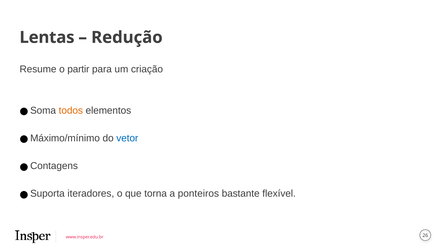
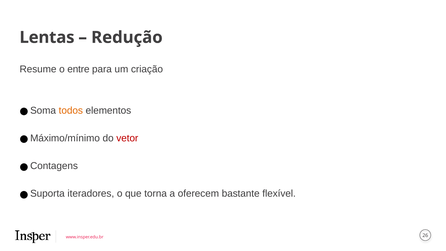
partir: partir -> entre
vetor colour: blue -> red
ponteiros: ponteiros -> oferecem
